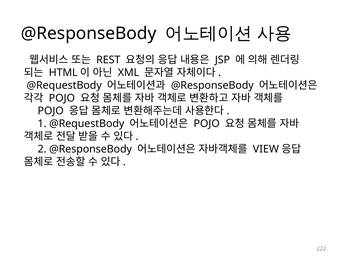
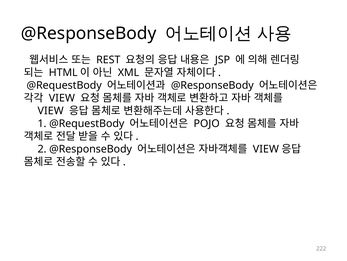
POJO at (62, 98): POJO -> VIEW
POJO at (51, 111): POJO -> VIEW
